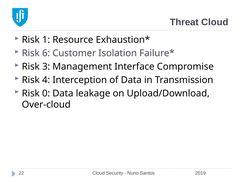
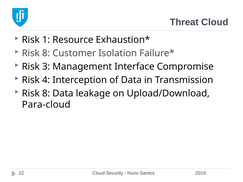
6 at (46, 53): 6 -> 8
0 at (46, 93): 0 -> 8
Over-cloud: Over-cloud -> Para-cloud
